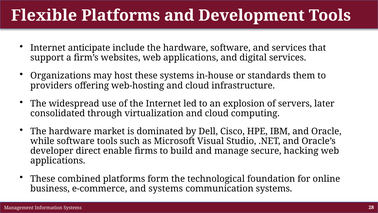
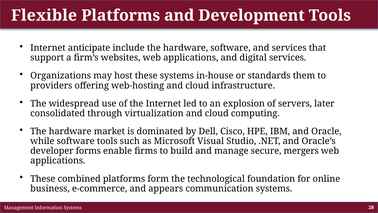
direct: direct -> forms
hacking: hacking -> mergers
and systems: systems -> appears
